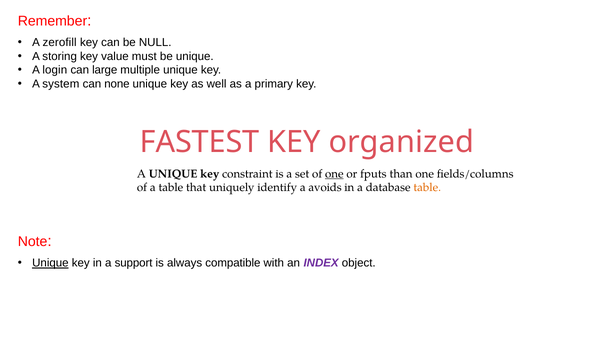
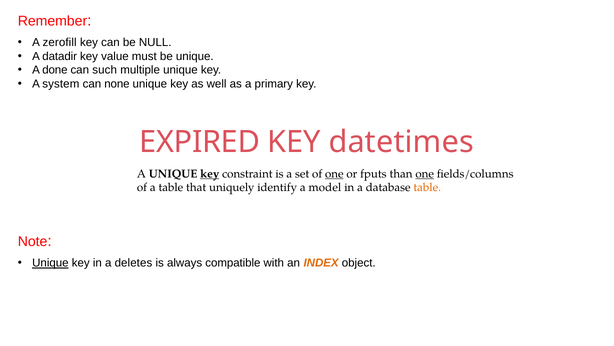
storing: storing -> datadir
login: login -> done
large: large -> such
FASTEST: FASTEST -> EXPIRED
organized: organized -> datetimes
key at (210, 174) underline: none -> present
one at (425, 174) underline: none -> present
avoids: avoids -> model
support: support -> deletes
INDEX colour: purple -> orange
